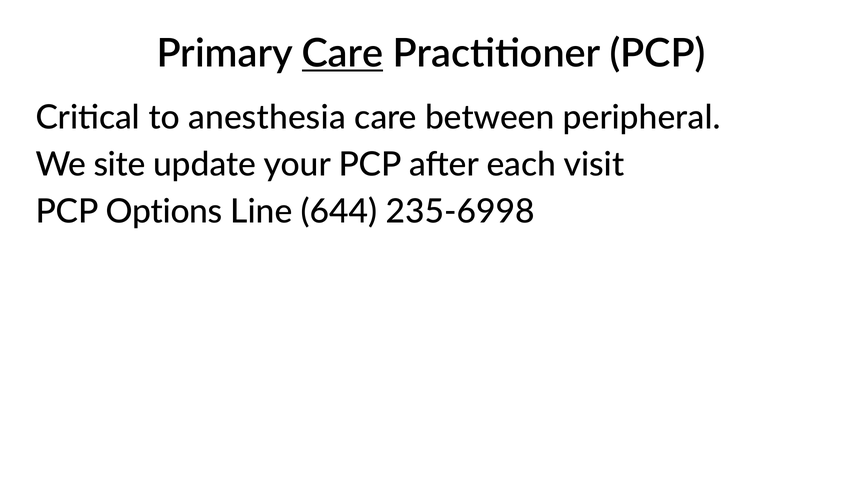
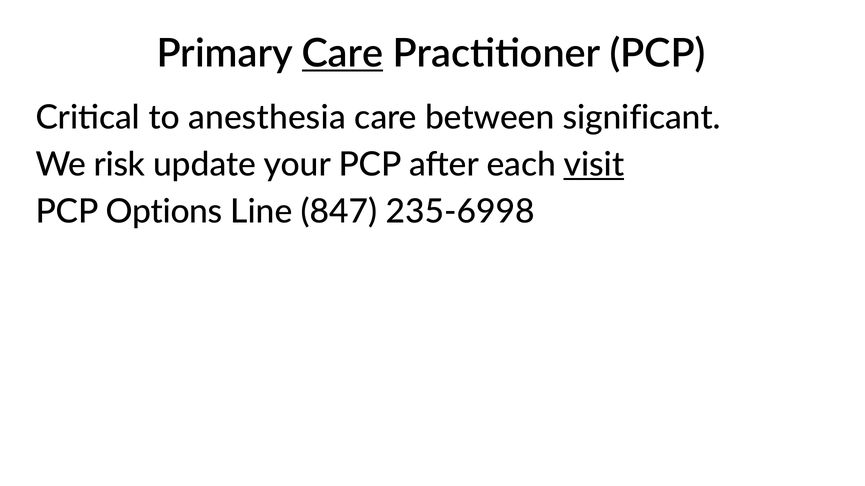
peripheral: peripheral -> significant
site: site -> risk
visit underline: none -> present
644: 644 -> 847
